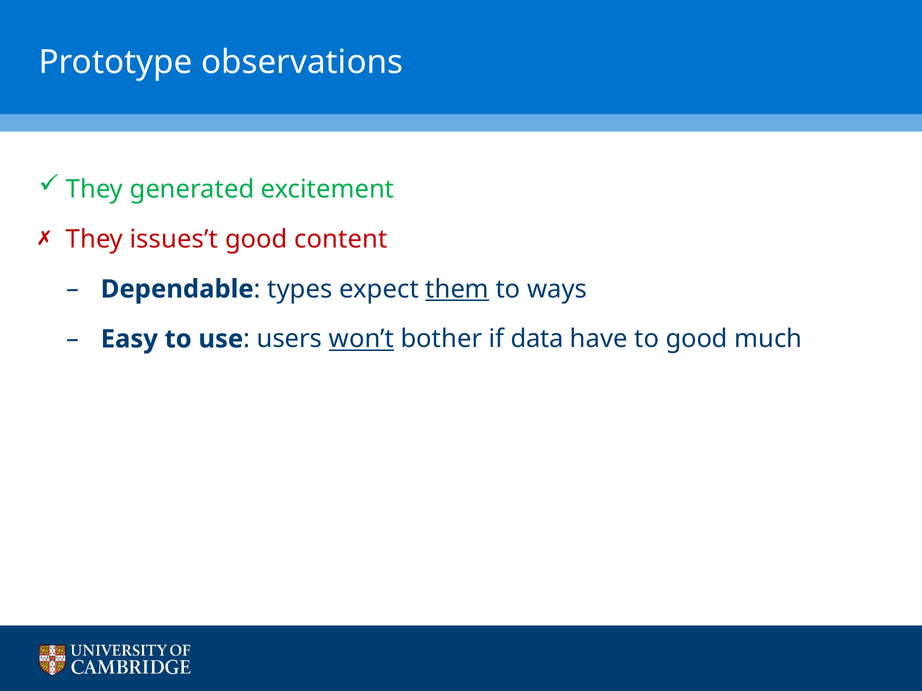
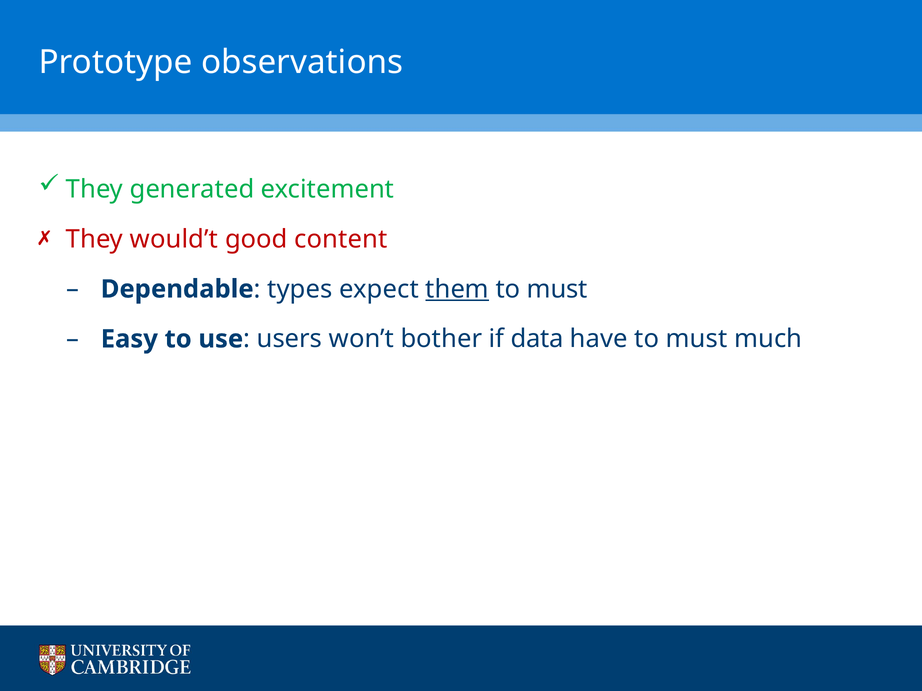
issues’t: issues’t -> would’t
ways at (557, 289): ways -> must
won’t underline: present -> none
have to good: good -> must
